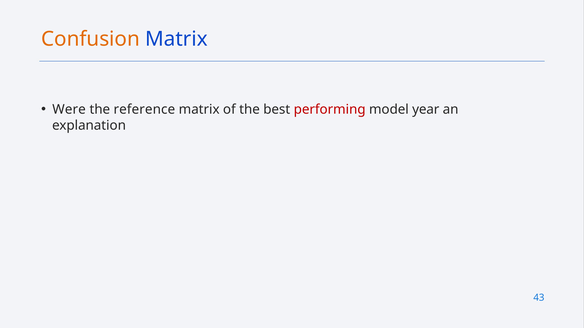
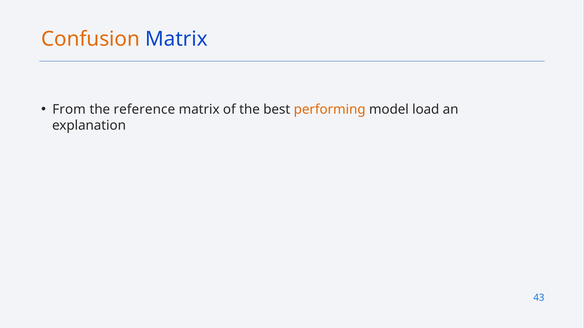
Were: Were -> From
performing colour: red -> orange
year: year -> load
